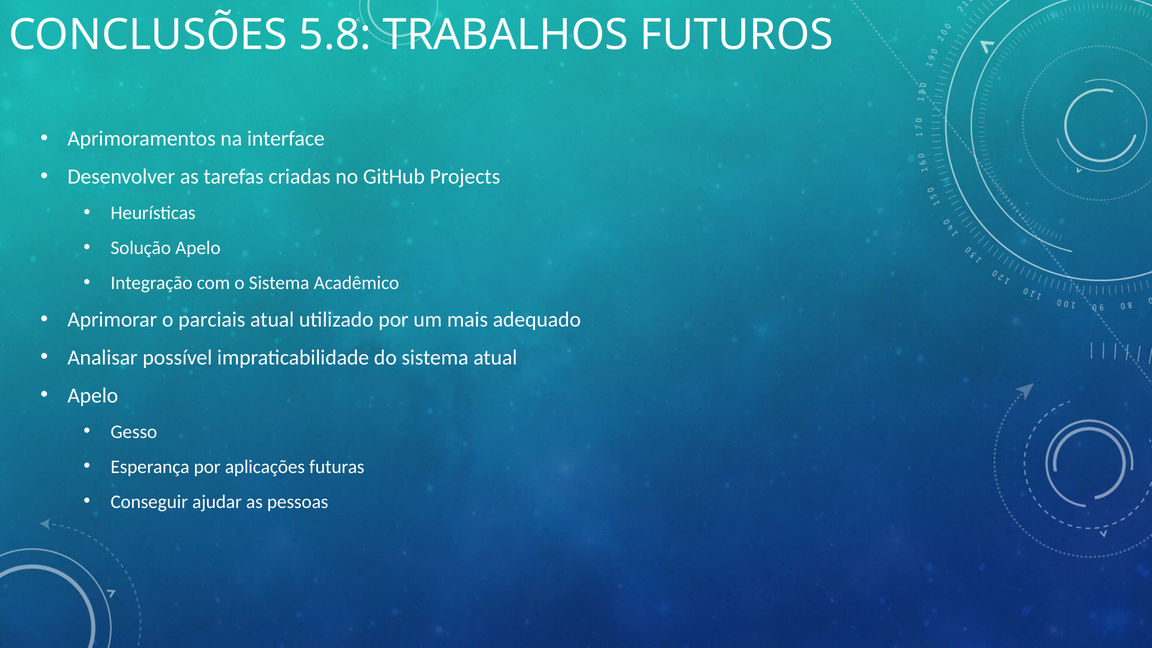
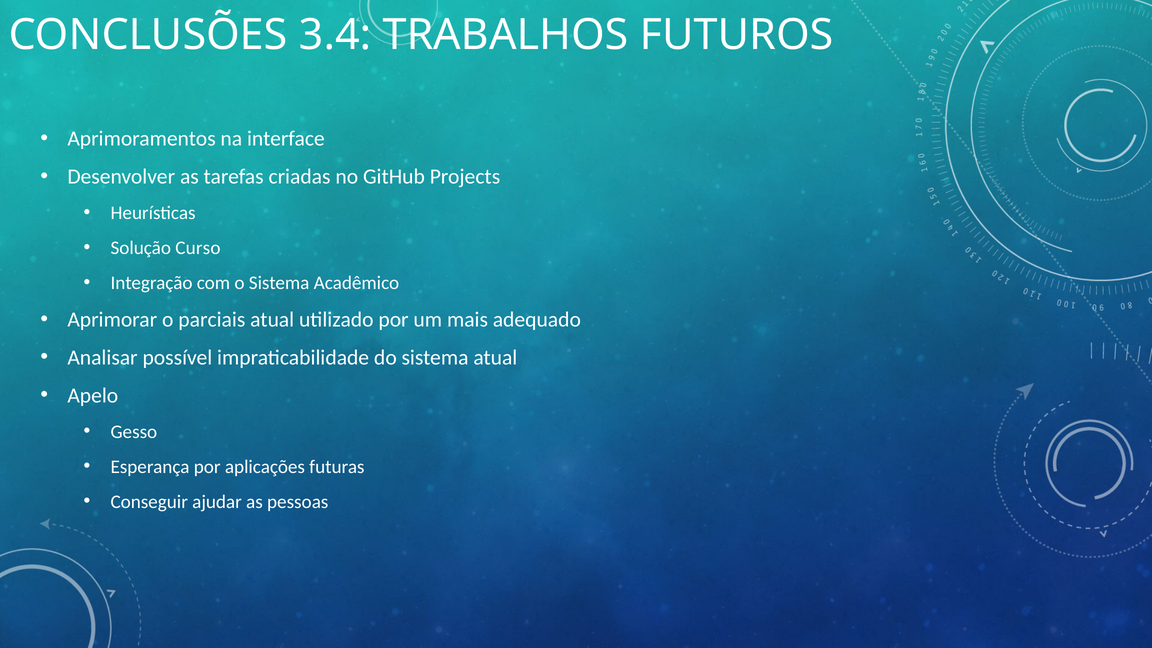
5.8: 5.8 -> 3.4
Solução Apelo: Apelo -> Curso
